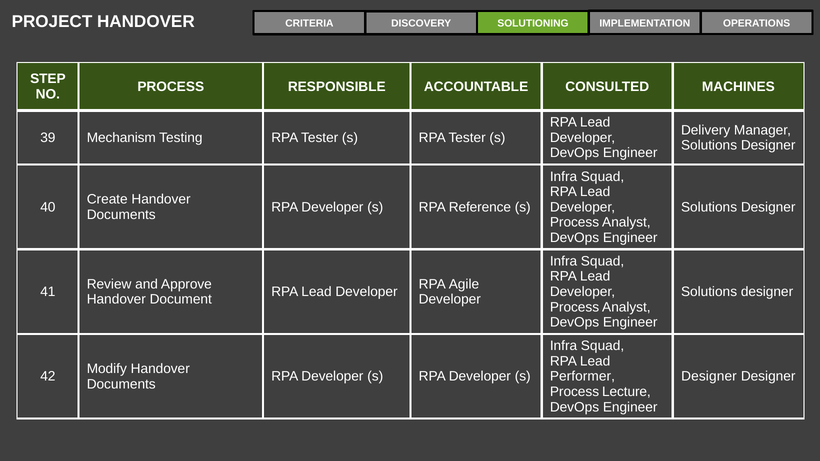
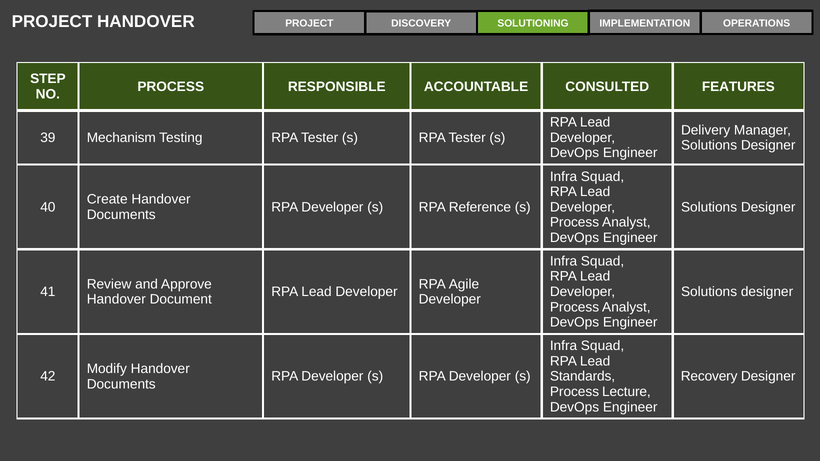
CRITERIA at (309, 23): CRITERIA -> PROJECT
MACHINES: MACHINES -> FEATURES
Performer: Performer -> Standards
Designer at (709, 377): Designer -> Recovery
